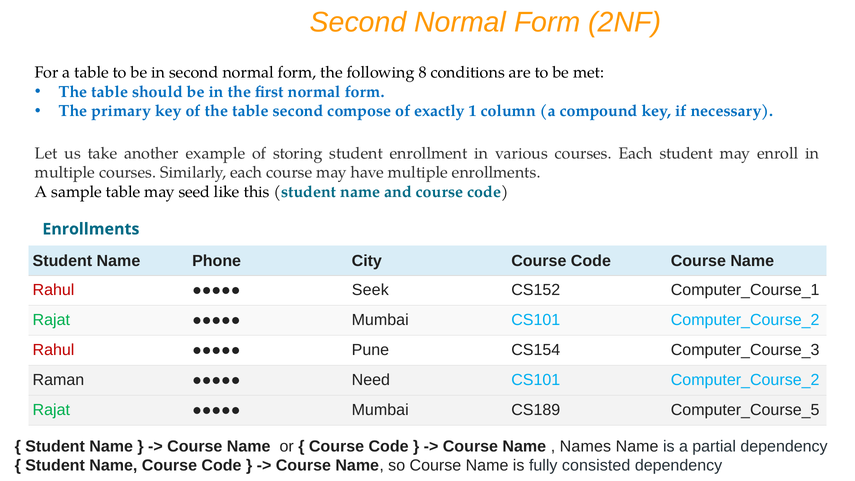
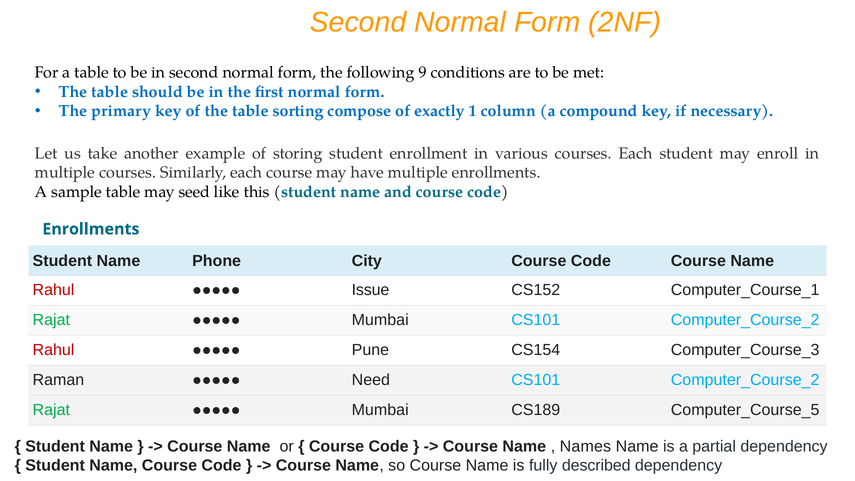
8: 8 -> 9
table second: second -> sorting
Seek: Seek -> Issue
consisted: consisted -> described
